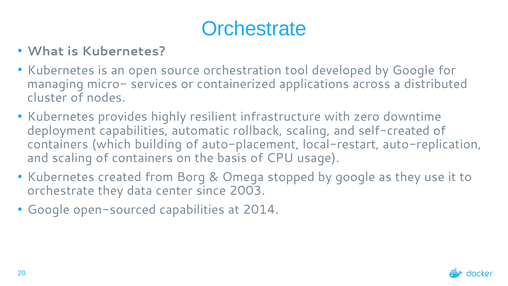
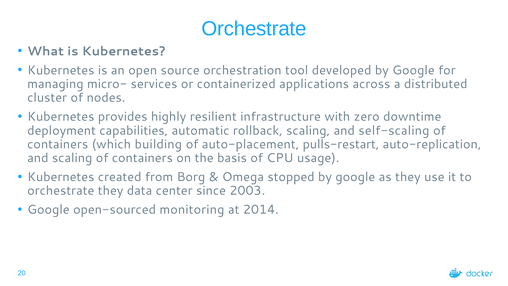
self-created: self-created -> self-scaling
local-restart: local-restart -> pulls-restart
open-sourced capabilities: capabilities -> monitoring
